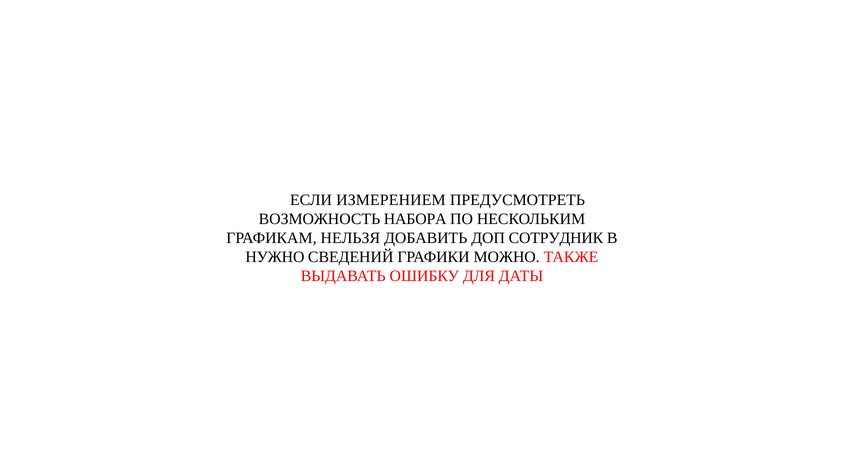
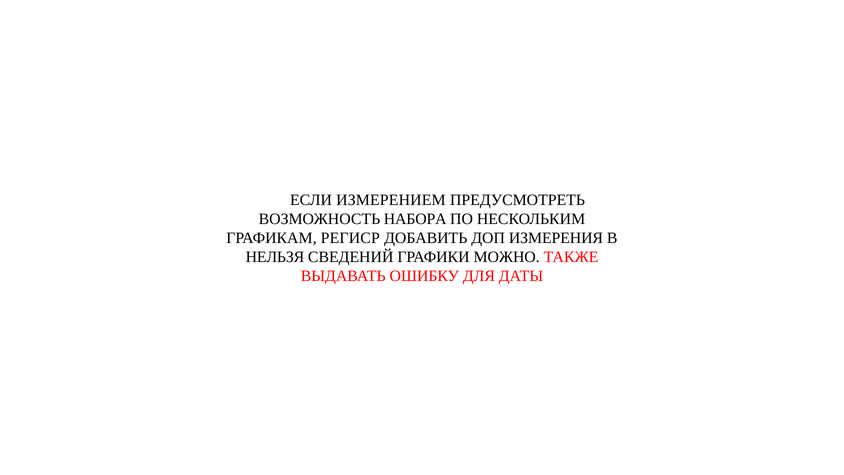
НЕЛЬЗЯ: НЕЛЬЗЯ -> РЕГИСР
СОТРУДНИК: СОТРУДНИК -> ИЗМЕРЕНИЯ
НУЖНО: НУЖНО -> НЕЛЬЗЯ
